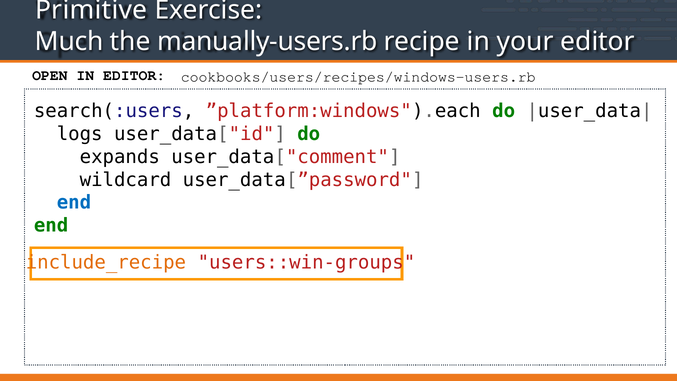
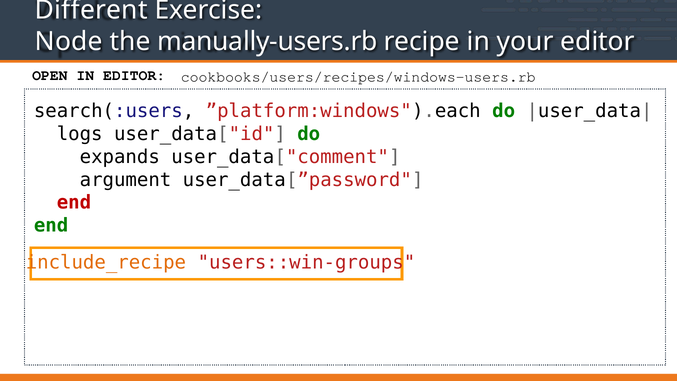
Primitive: Primitive -> Different
Much: Much -> Node
wildcard: wildcard -> argument
end at (74, 203) colour: blue -> red
